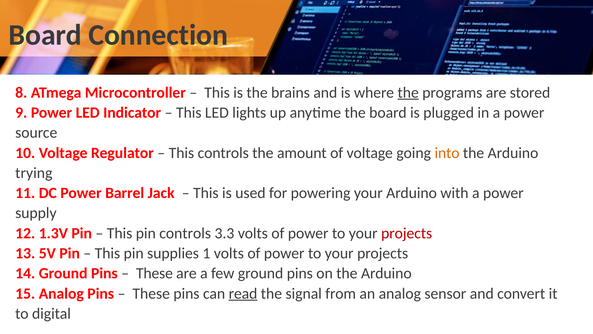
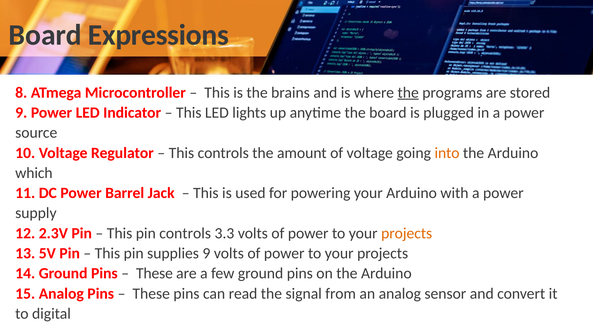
Connection: Connection -> Expressions
trying: trying -> which
1.3V: 1.3V -> 2.3V
projects at (407, 233) colour: red -> orange
supplies 1: 1 -> 9
read underline: present -> none
